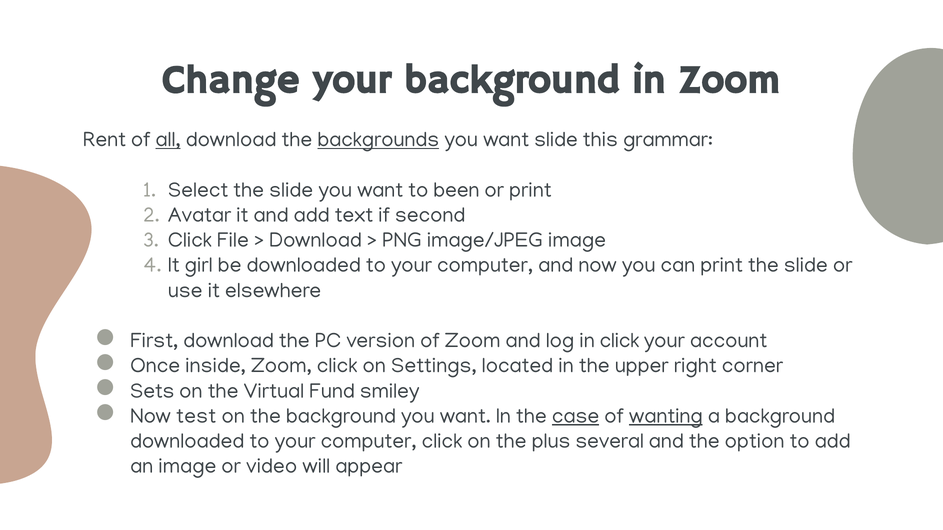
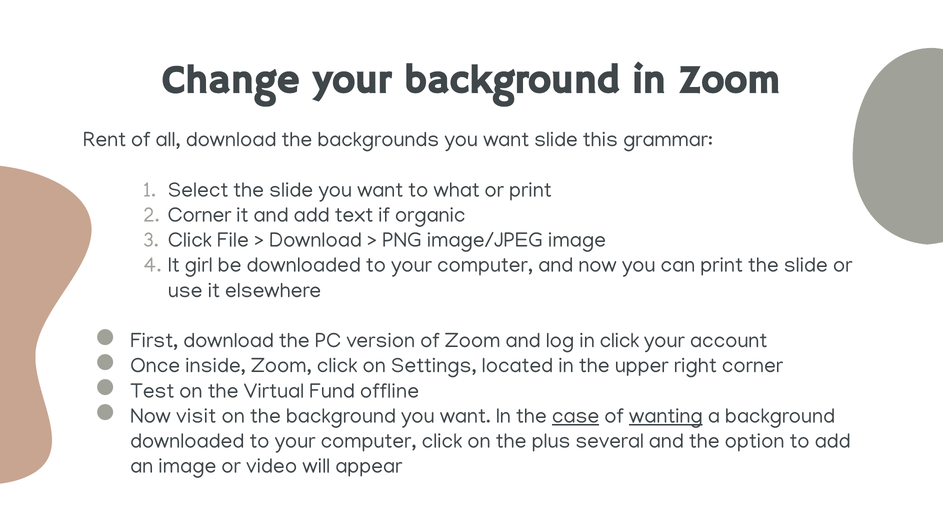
all underline: present -> none
backgrounds underline: present -> none
been: been -> what
Avatar at (200, 215): Avatar -> Corner
second: second -> organic
Sets: Sets -> Test
smiley: smiley -> offline
test: test -> visit
